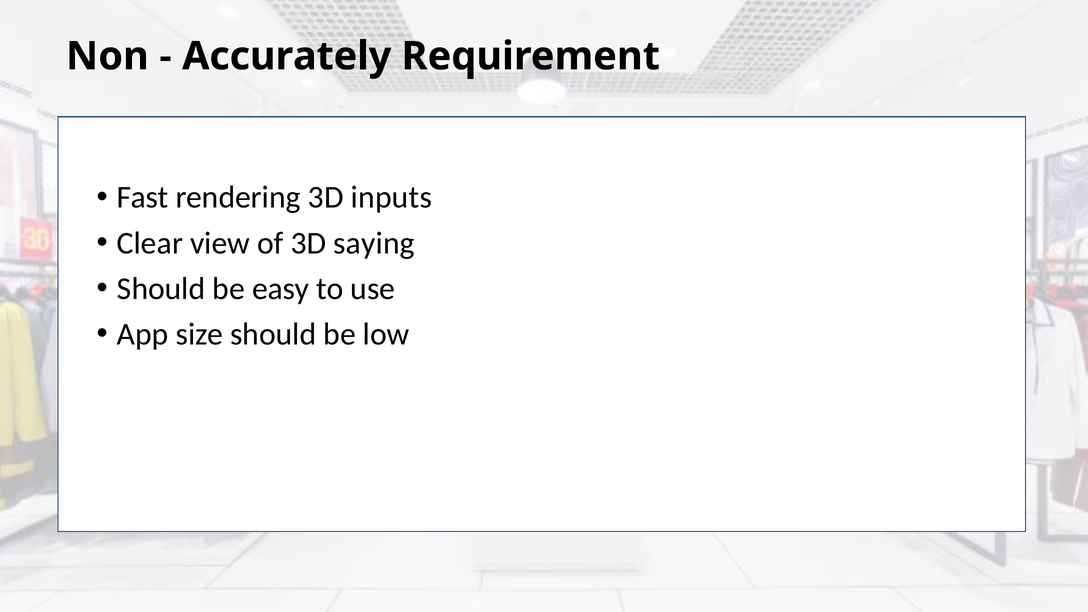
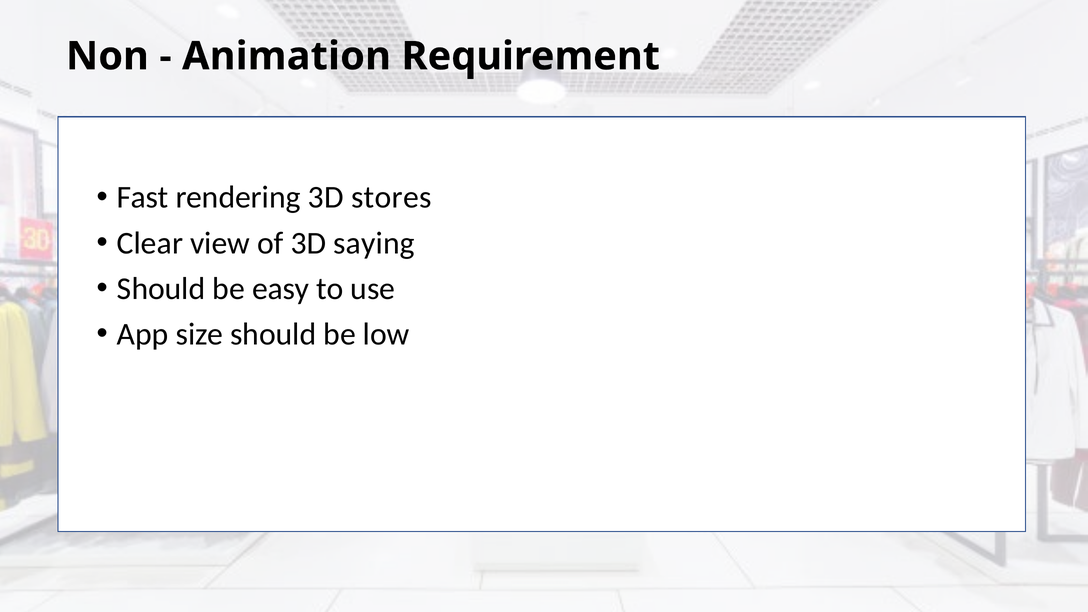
Accurately: Accurately -> Animation
inputs: inputs -> stores
